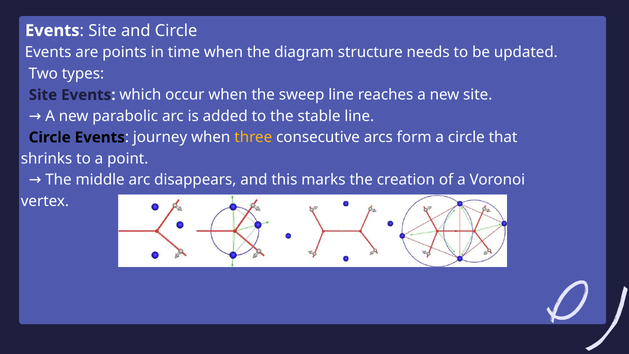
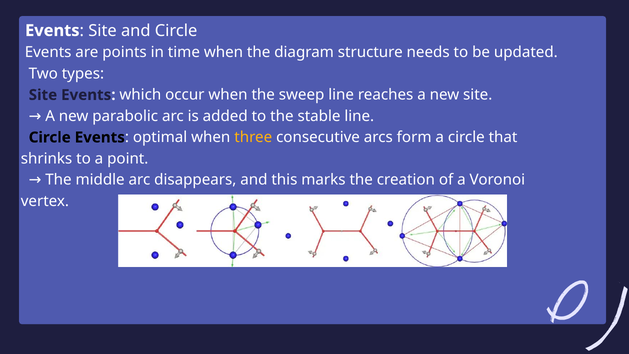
journey: journey -> optimal
